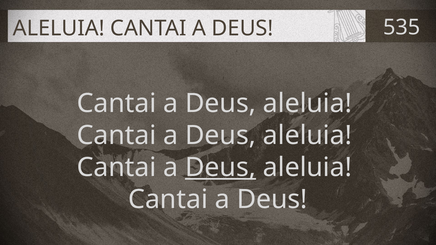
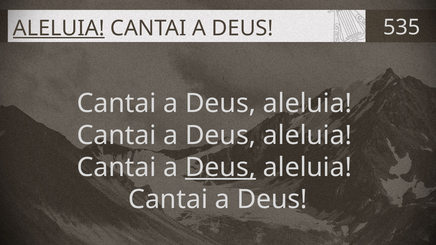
ALELUIA at (59, 28) underline: none -> present
